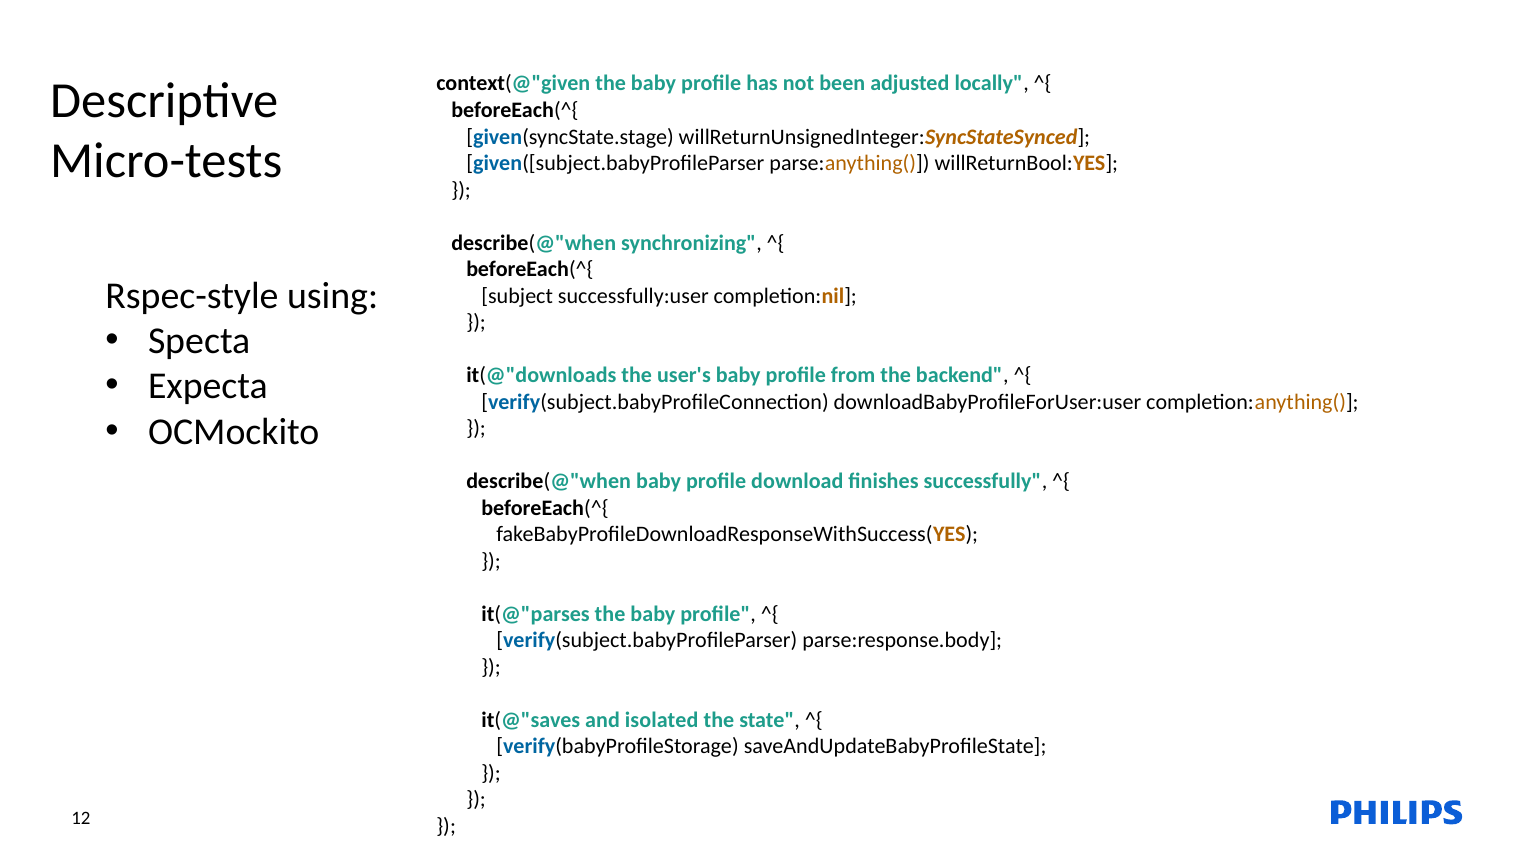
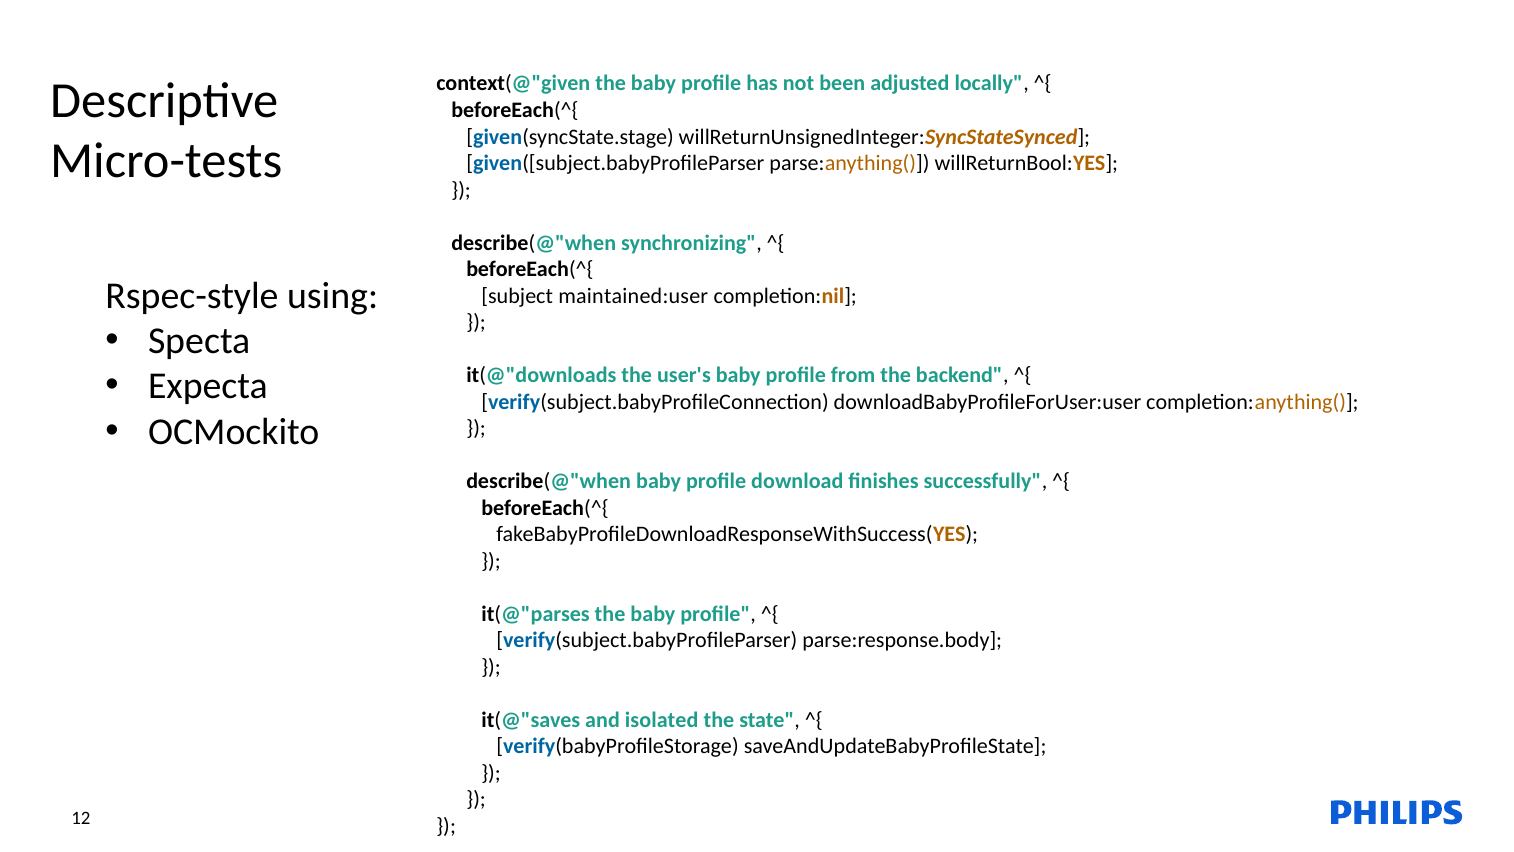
successfully:user: successfully:user -> maintained:user
